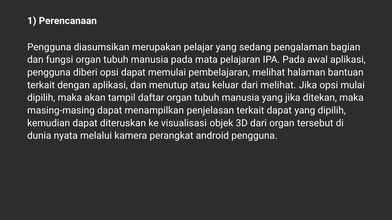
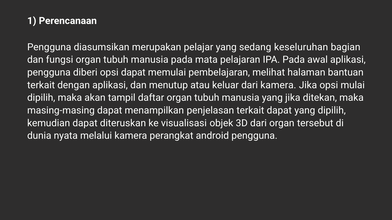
pengalaman: pengalaman -> keseluruhan
dari melihat: melihat -> kamera
